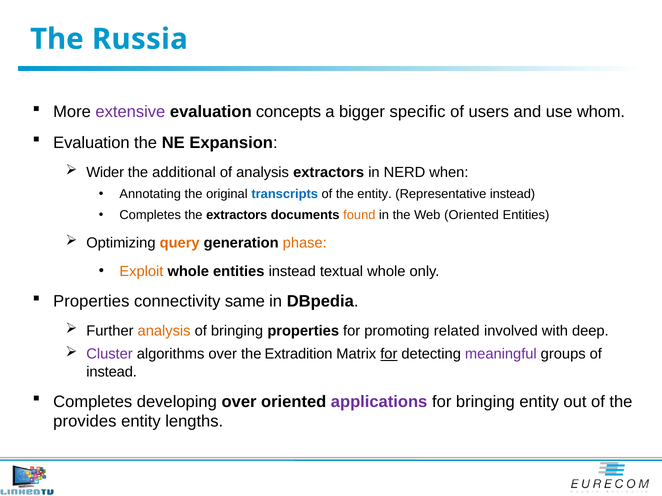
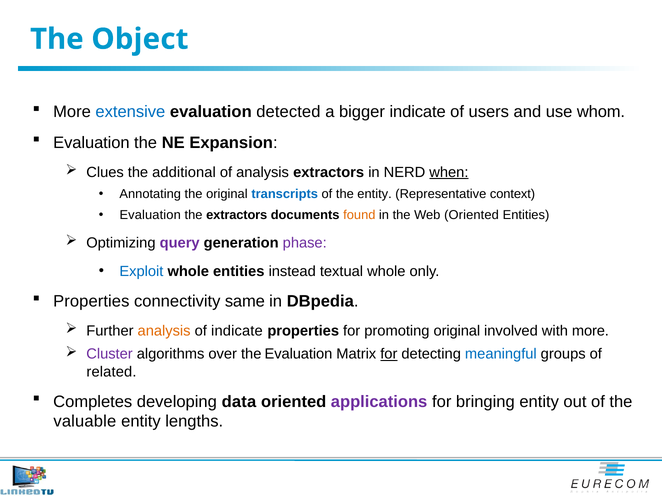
Russia: Russia -> Object
extensive colour: purple -> blue
concepts: concepts -> detected
bigger specific: specific -> indicate
Wider: Wider -> Clues
when underline: none -> present
Representative instead: instead -> context
Completes at (150, 215): Completes -> Evaluation
query colour: orange -> purple
phase colour: orange -> purple
Exploit colour: orange -> blue
of bringing: bringing -> indicate
promoting related: related -> original
with deep: deep -> more
the Extradition: Extradition -> Evaluation
meaningful colour: purple -> blue
instead at (112, 372): instead -> related
developing over: over -> data
provides: provides -> valuable
